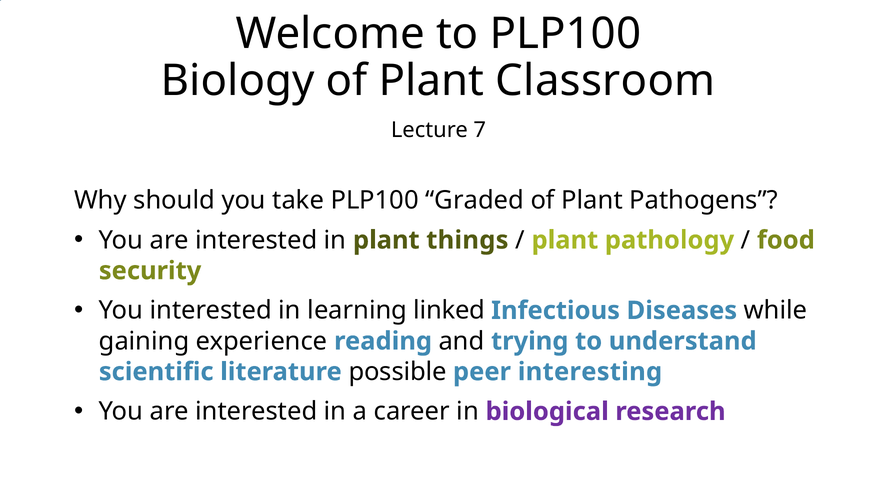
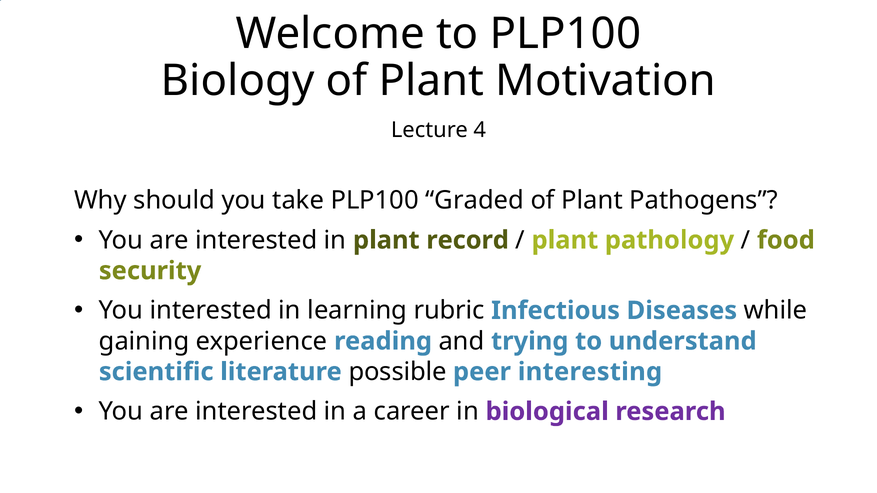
Classroom: Classroom -> Motivation
7: 7 -> 4
things: things -> record
linked: linked -> rubric
